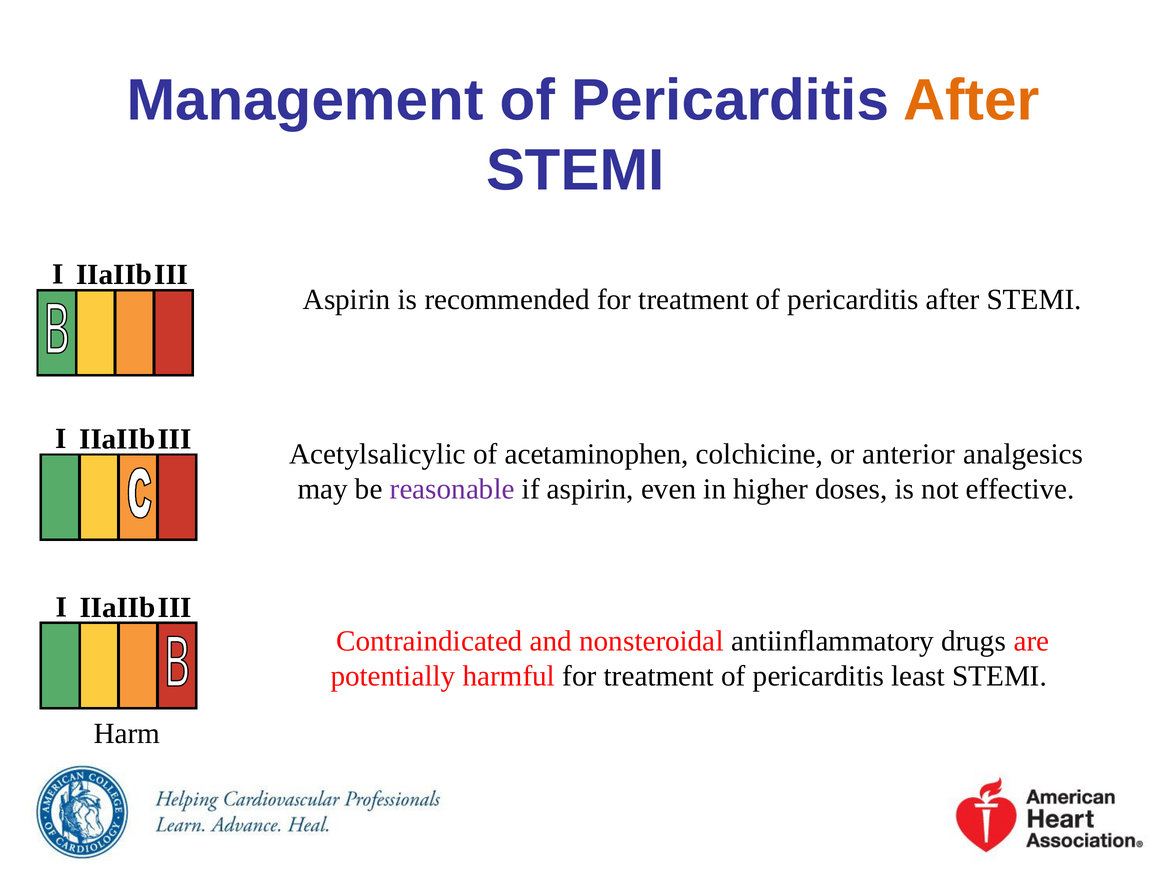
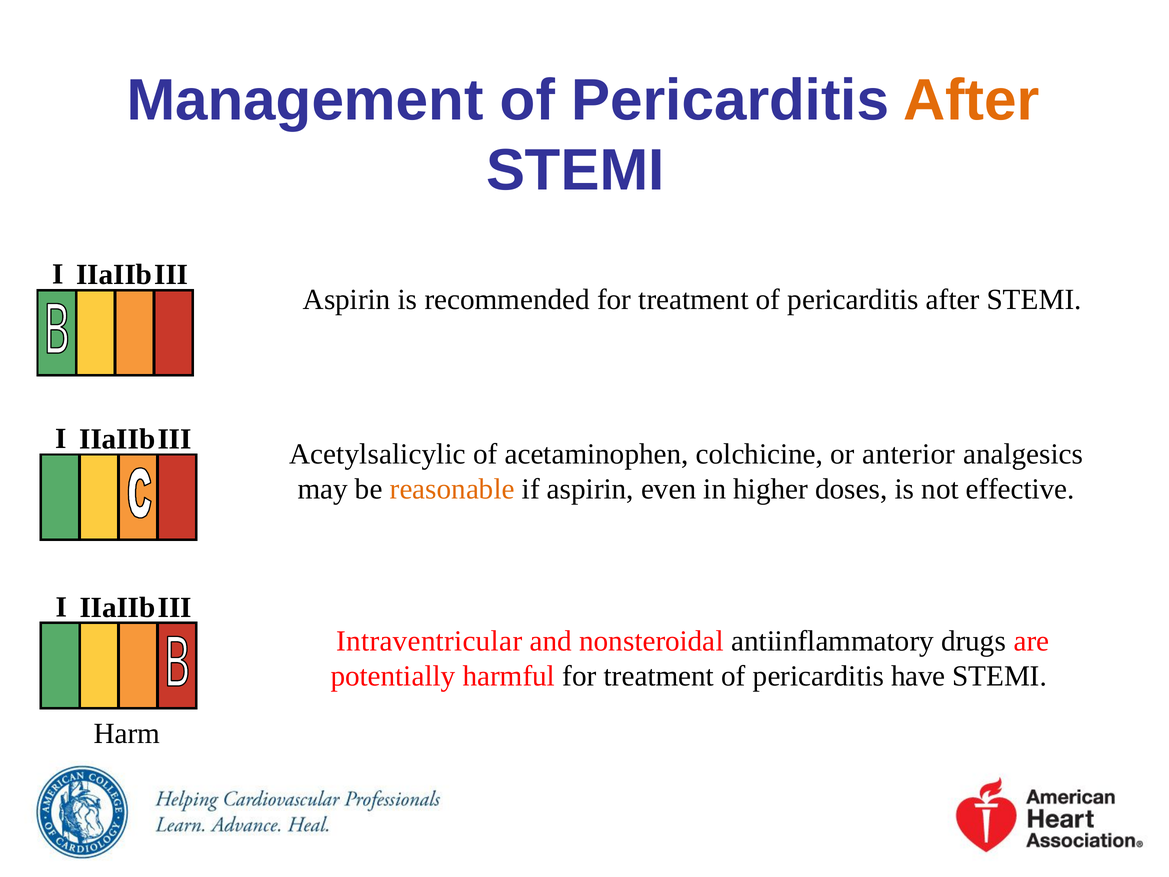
reasonable colour: purple -> orange
Contraindicated: Contraindicated -> Intraventricular
least: least -> have
